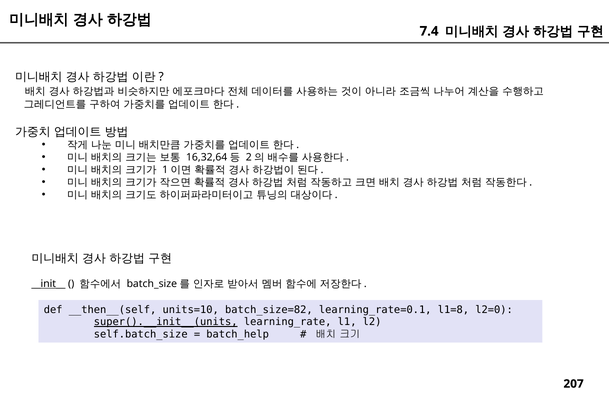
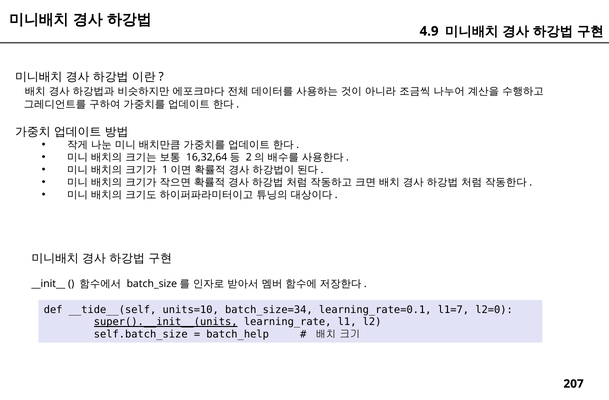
7.4: 7.4 -> 4.9
__init__ underline: present -> none
__then__(self: __then__(self -> __tide__(self
batch_size=82: batch_size=82 -> batch_size=34
l1=8: l1=8 -> l1=7
